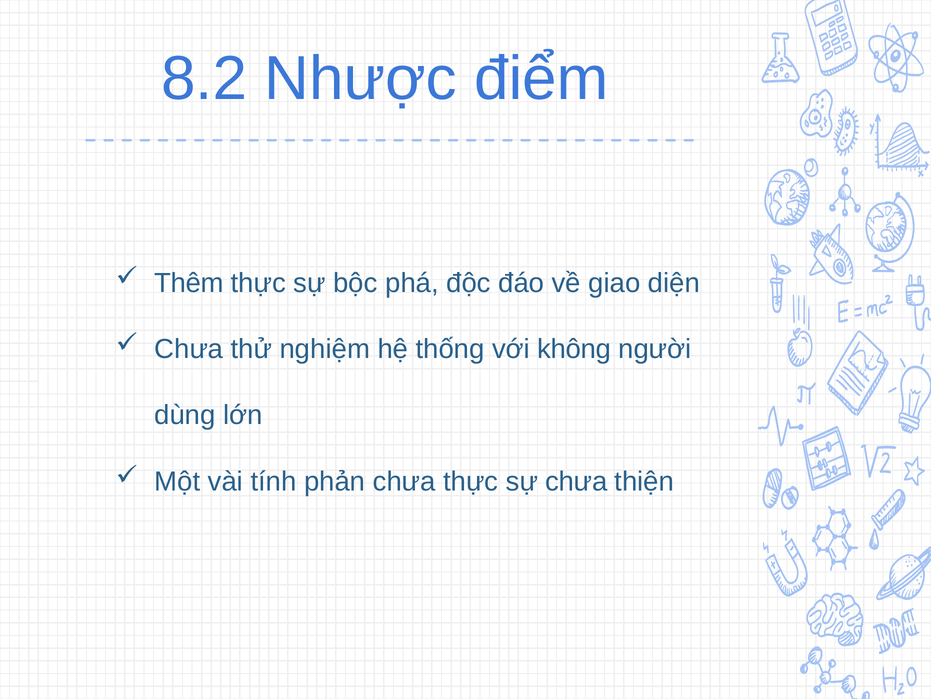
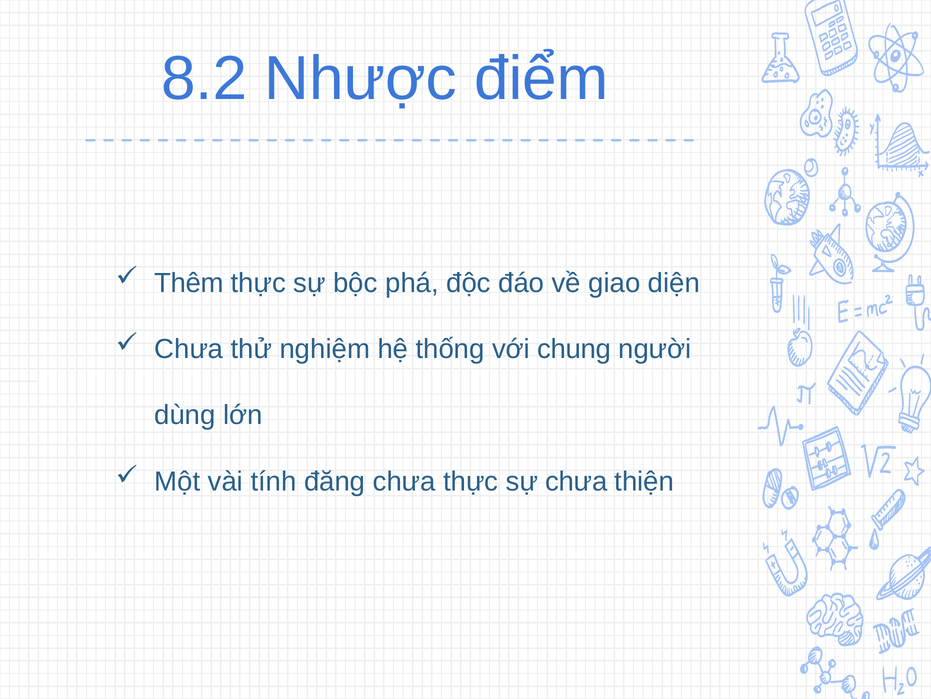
không: không -> chung
phản: phản -> đăng
